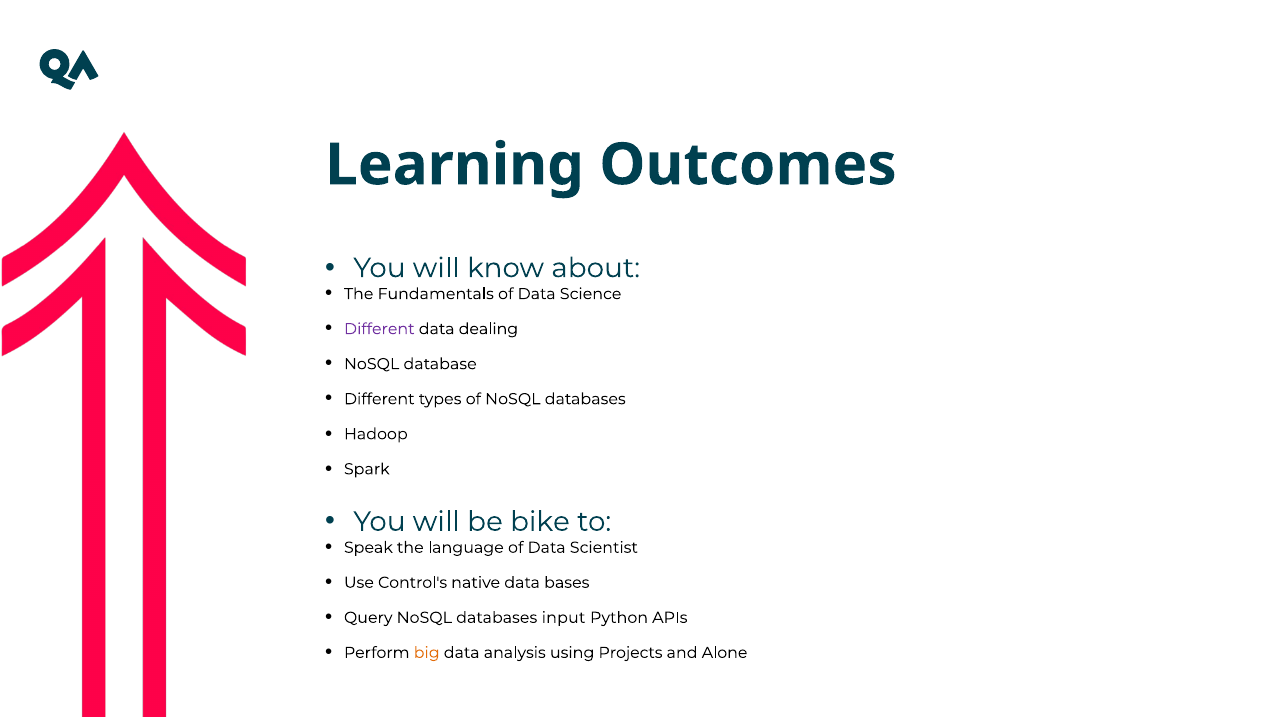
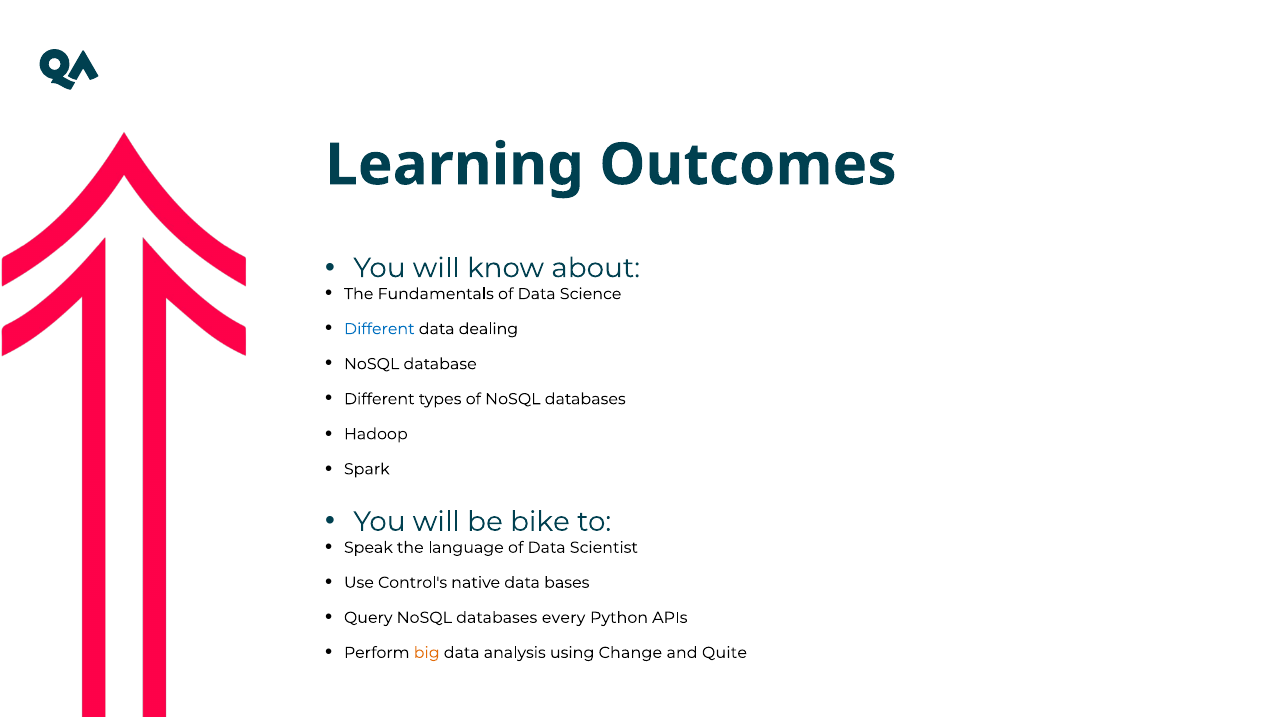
Different at (379, 329) colour: purple -> blue
input: input -> every
Projects: Projects -> Change
Alone: Alone -> Quite
